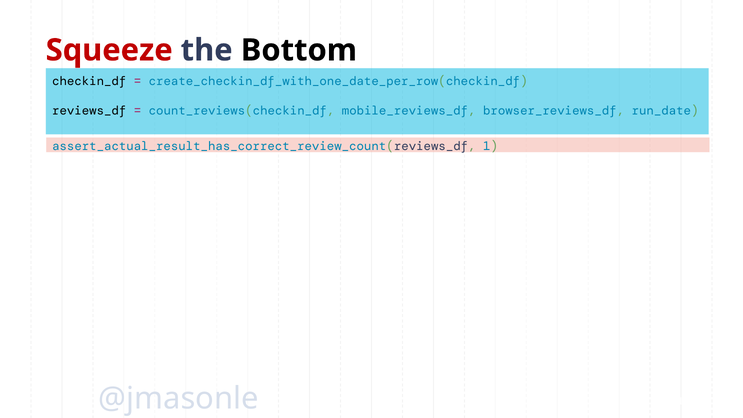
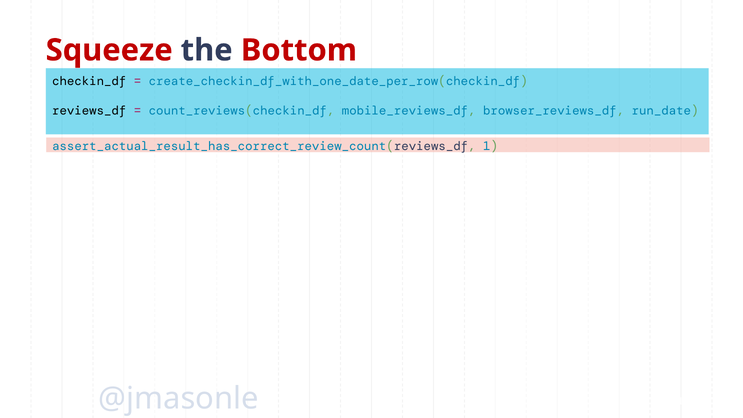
Bottom colour: black -> red
